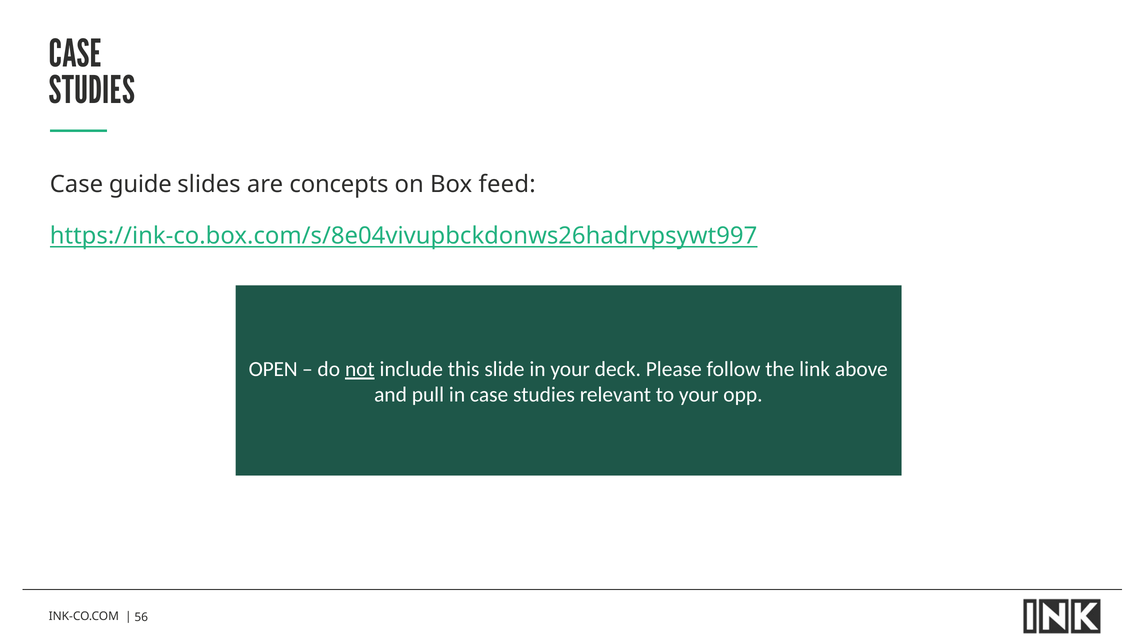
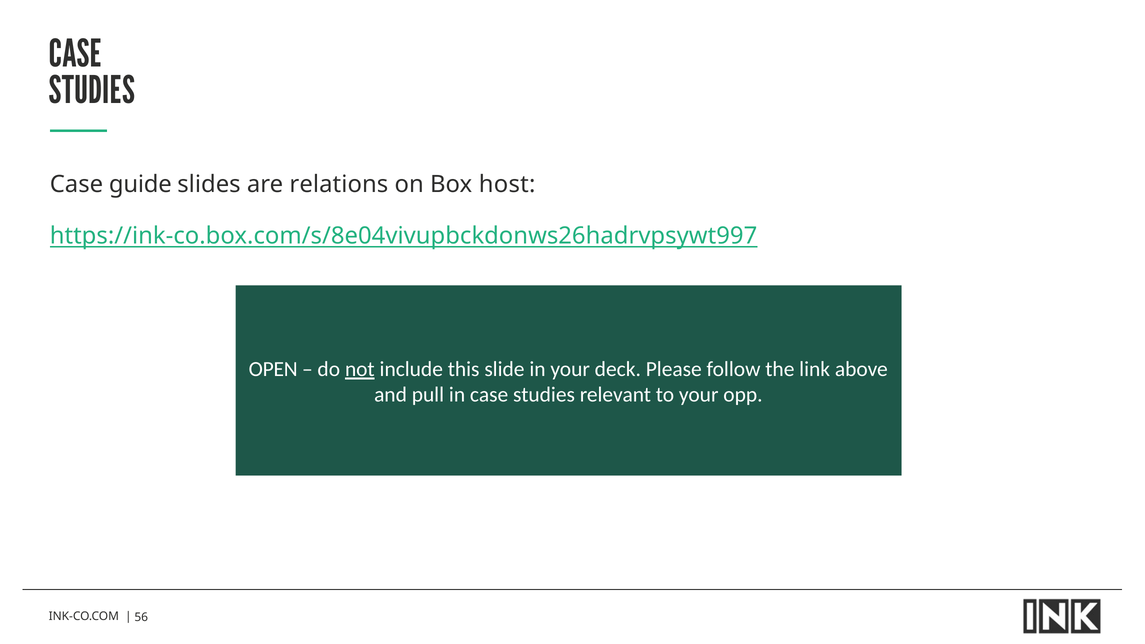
concepts: concepts -> relations
feed: feed -> host
